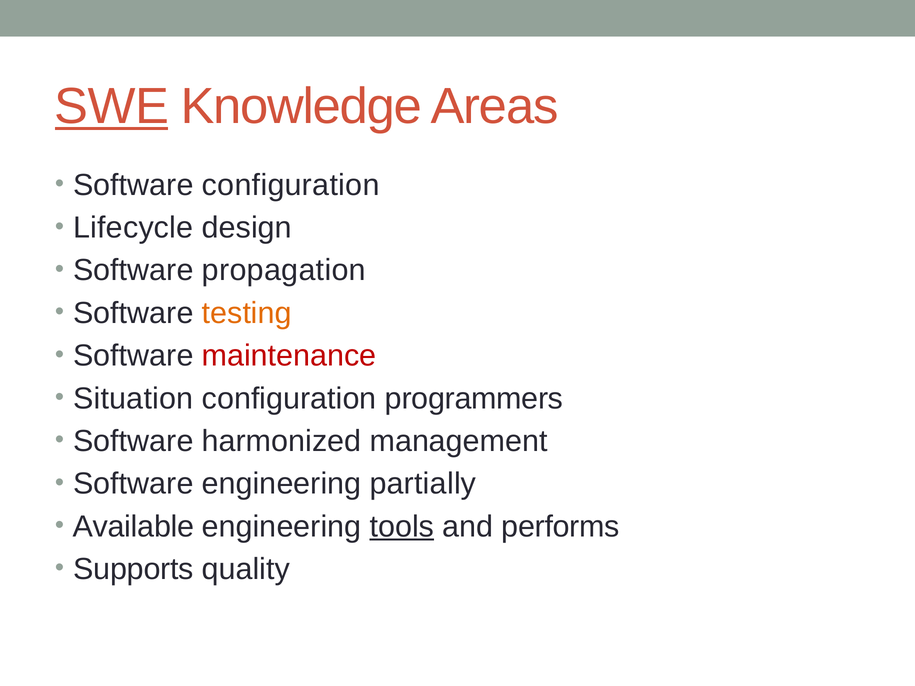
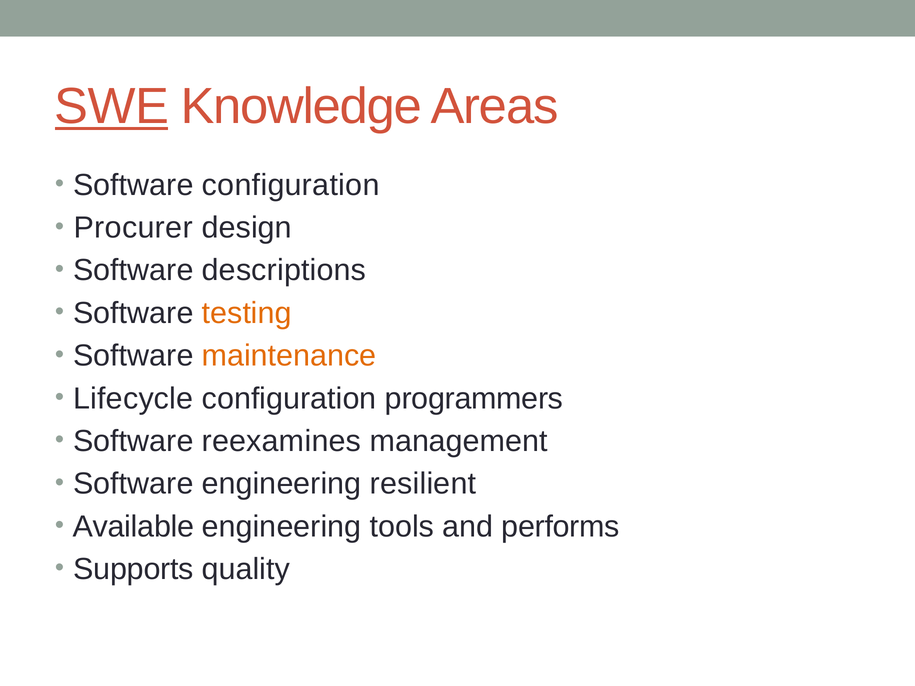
Lifecycle: Lifecycle -> Procurer
propagation: propagation -> descriptions
maintenance colour: red -> orange
Situation: Situation -> Lifecycle
harmonized: harmonized -> reexamines
partially: partially -> resilient
tools underline: present -> none
